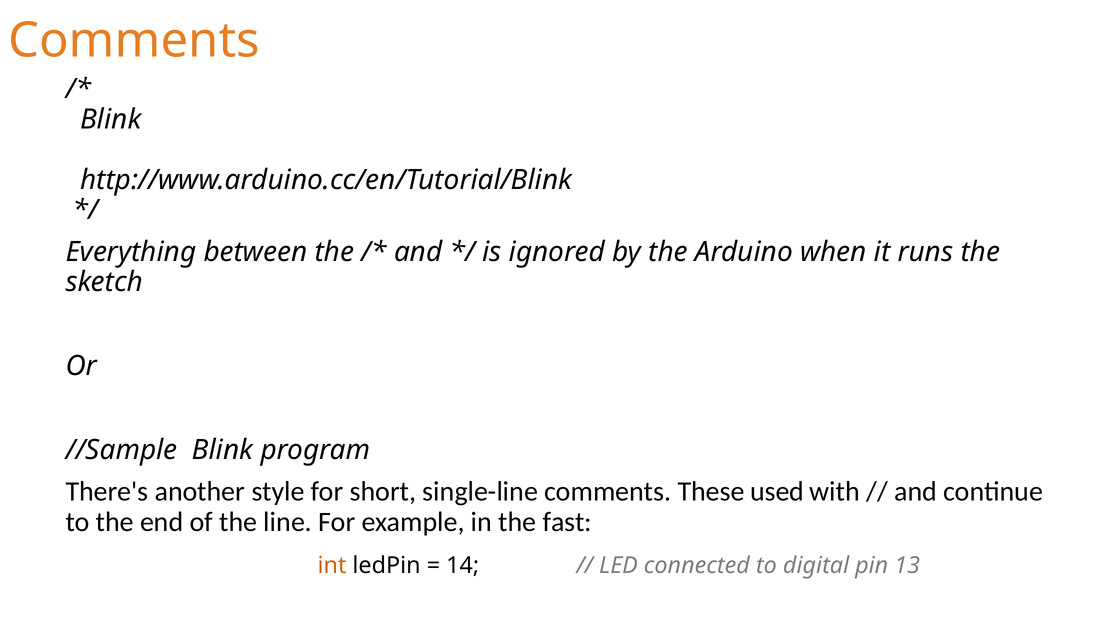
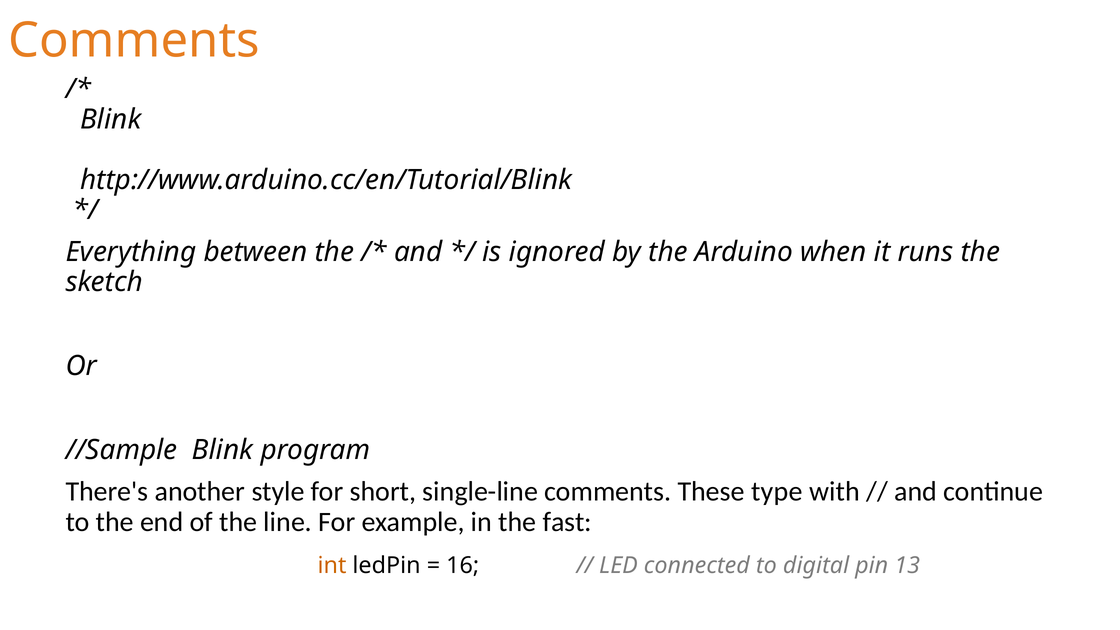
used: used -> type
14: 14 -> 16
